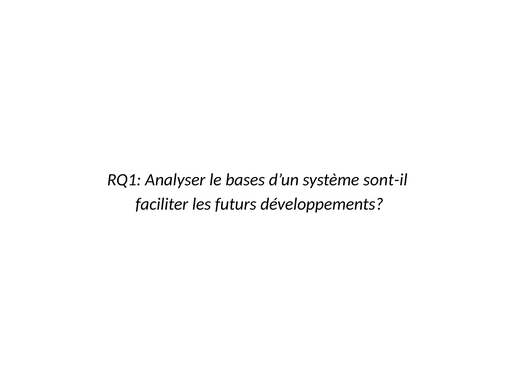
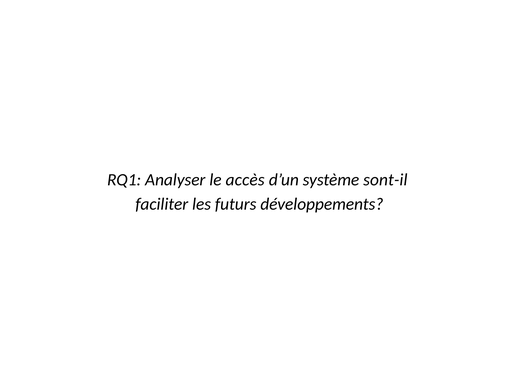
bases: bases -> accès
